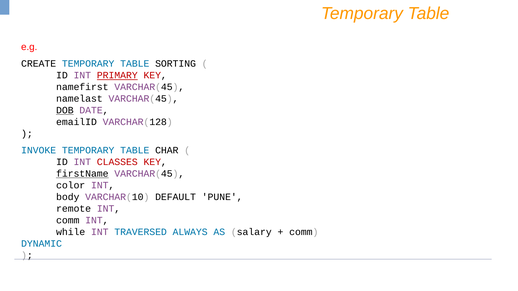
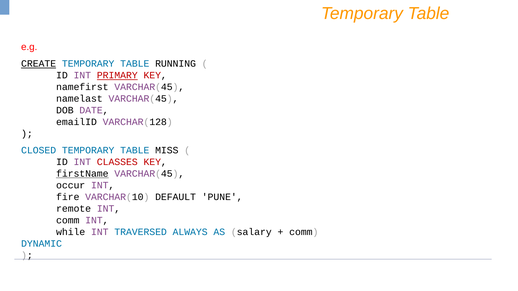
CREATE underline: none -> present
SORTING: SORTING -> RUNNING
DOB underline: present -> none
INVOKE: INVOKE -> CLOSED
CHAR: CHAR -> MISS
color: color -> occur
body: body -> fire
